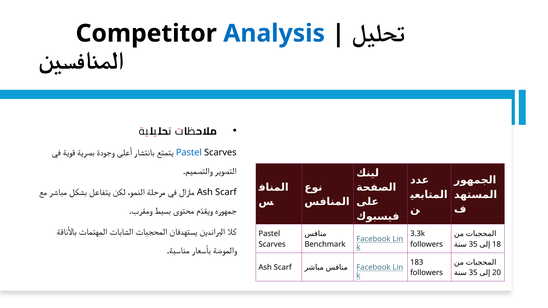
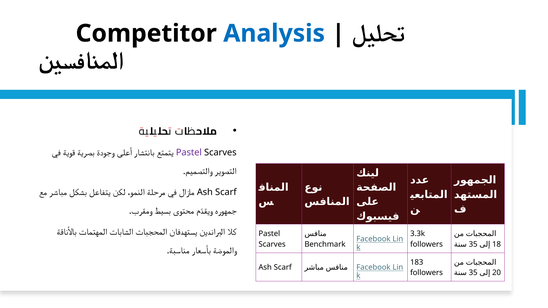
Pastel at (189, 153) colour: blue -> purple
